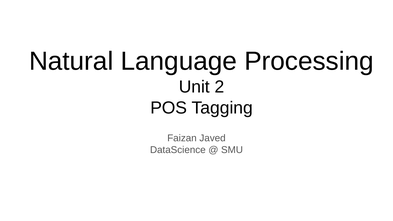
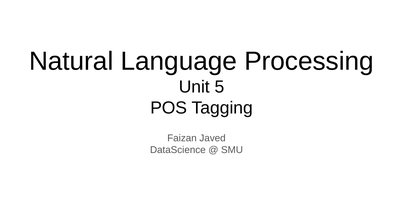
2: 2 -> 5
